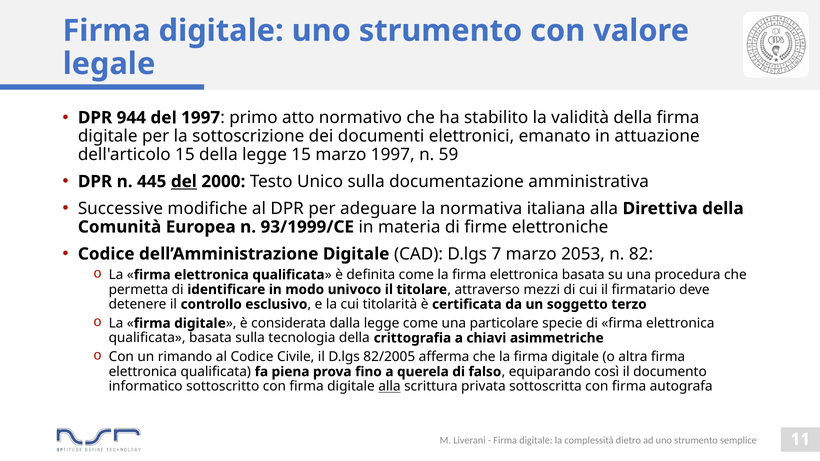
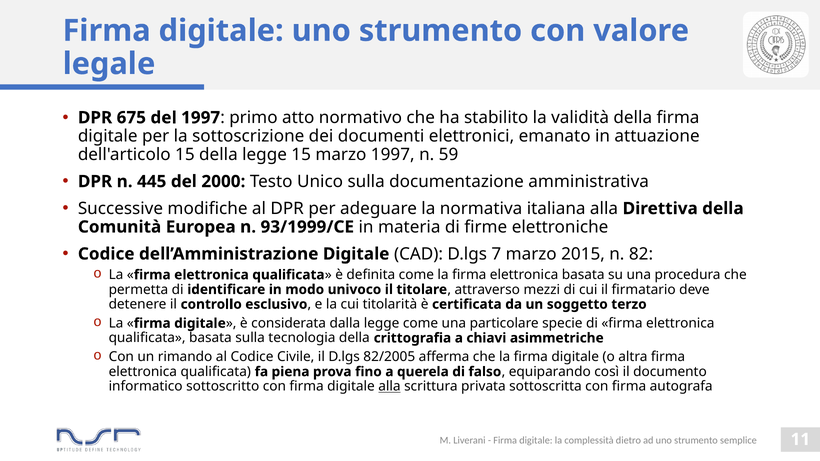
944: 944 -> 675
del at (184, 182) underline: present -> none
2053: 2053 -> 2015
